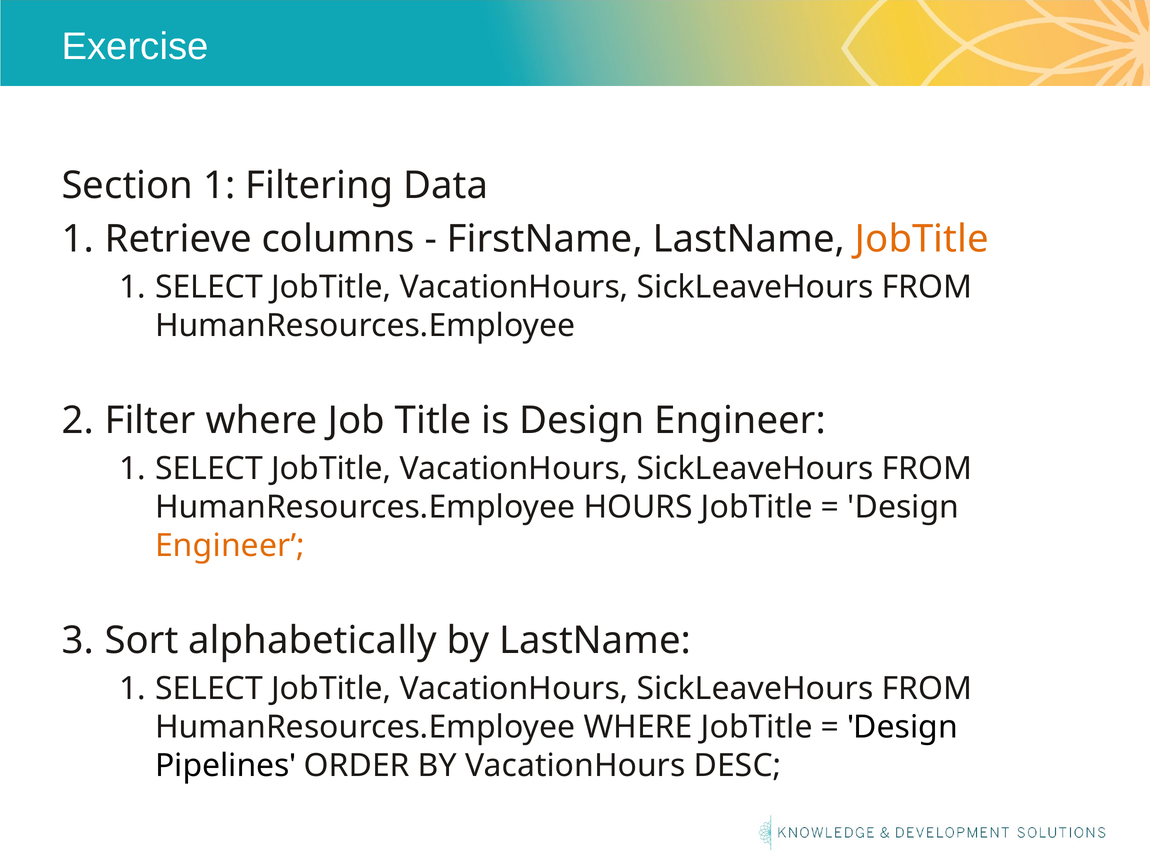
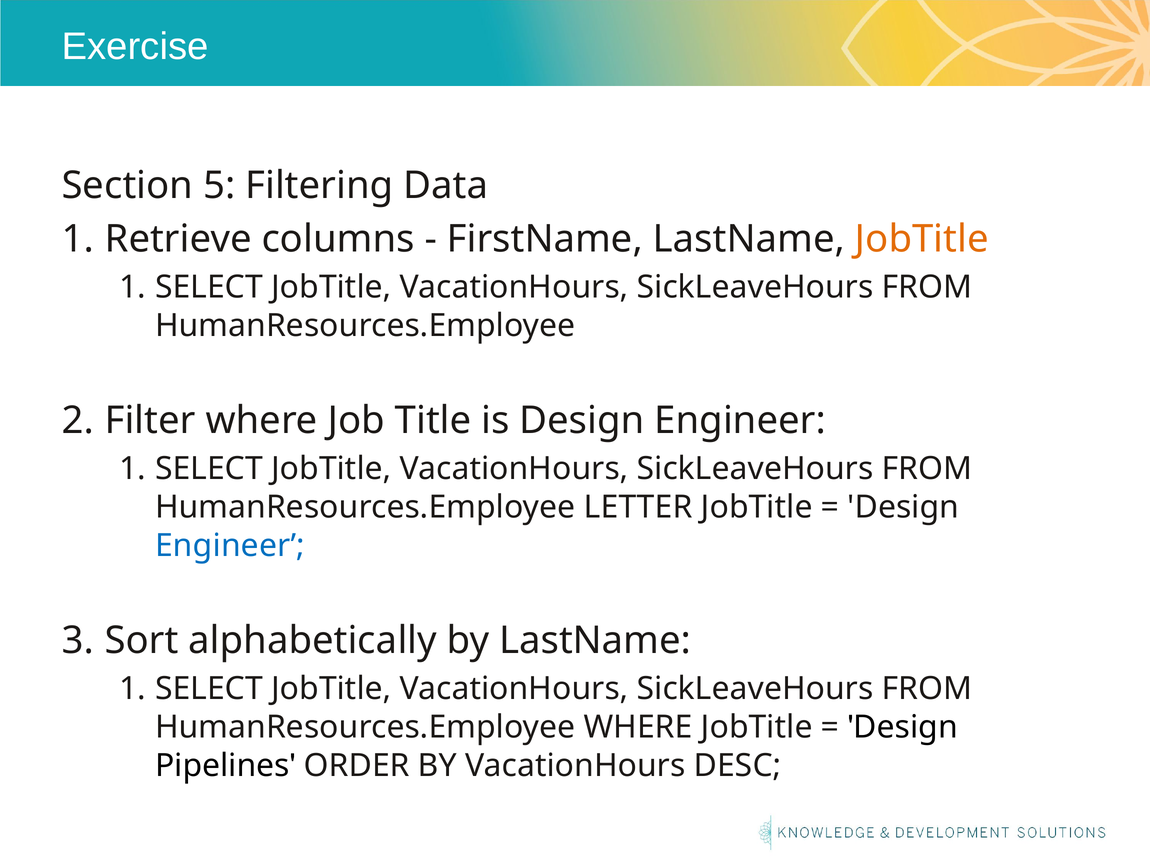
Section 1: 1 -> 5
HOURS: HOURS -> LETTER
Engineer at (230, 545) colour: orange -> blue
